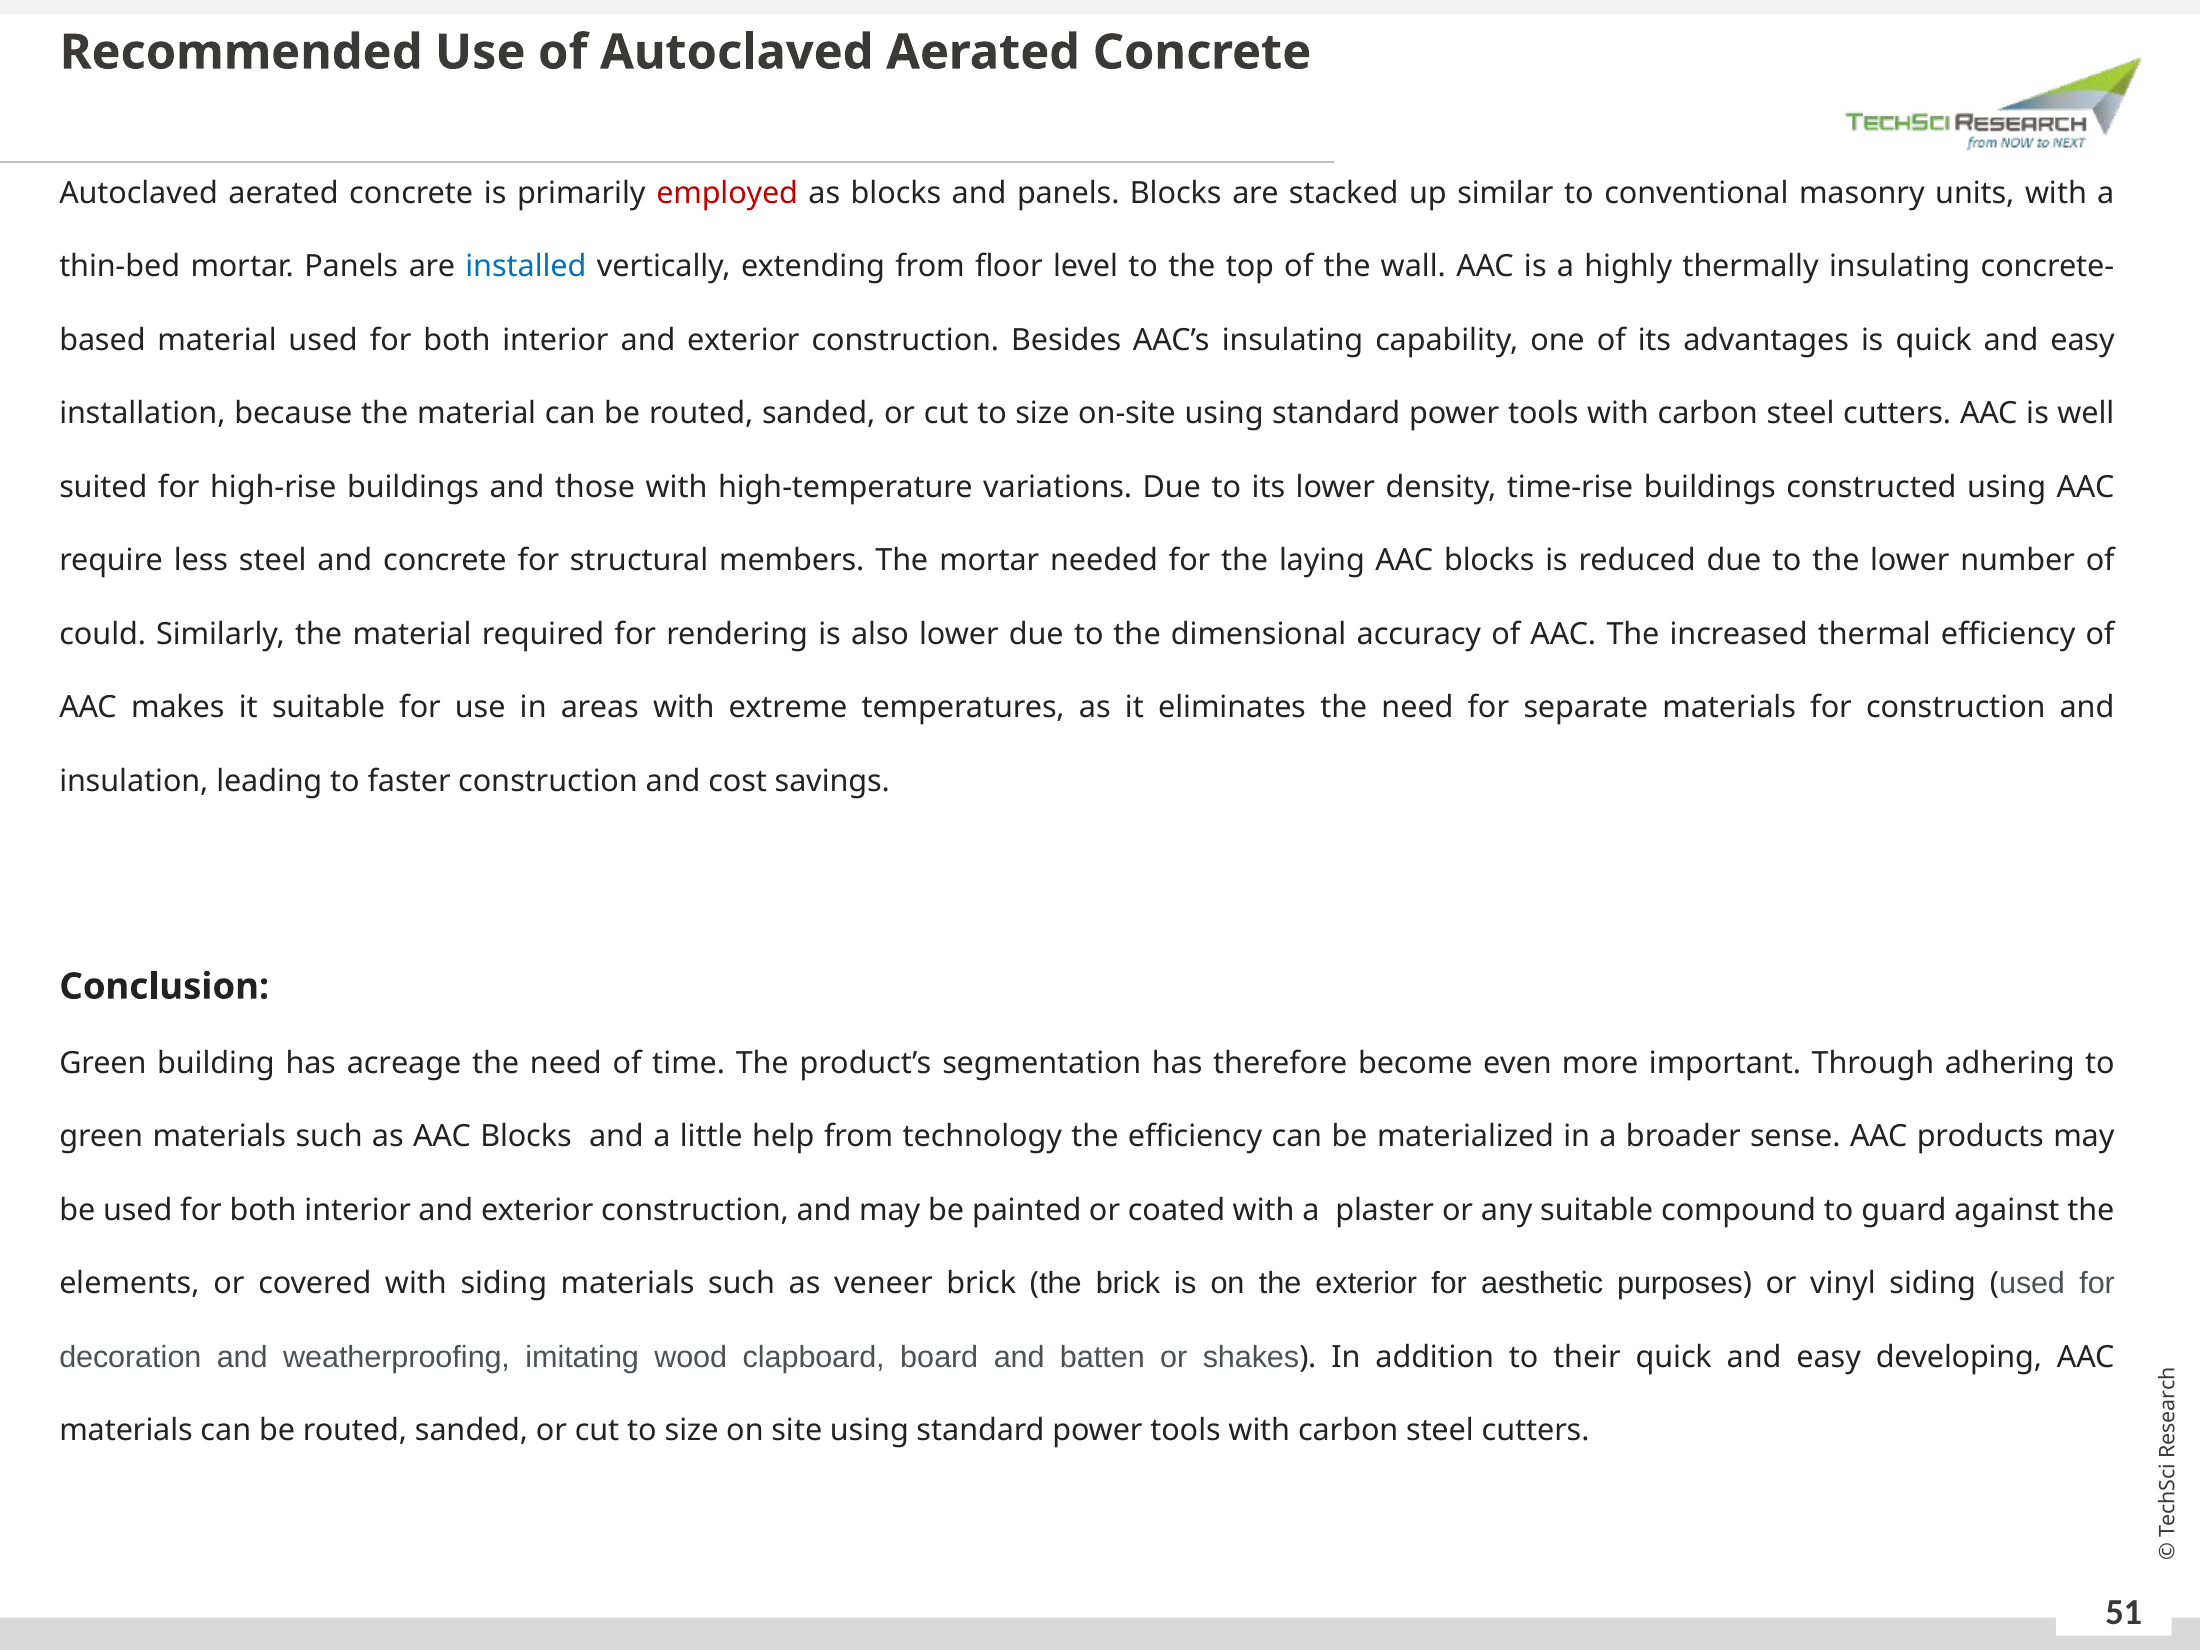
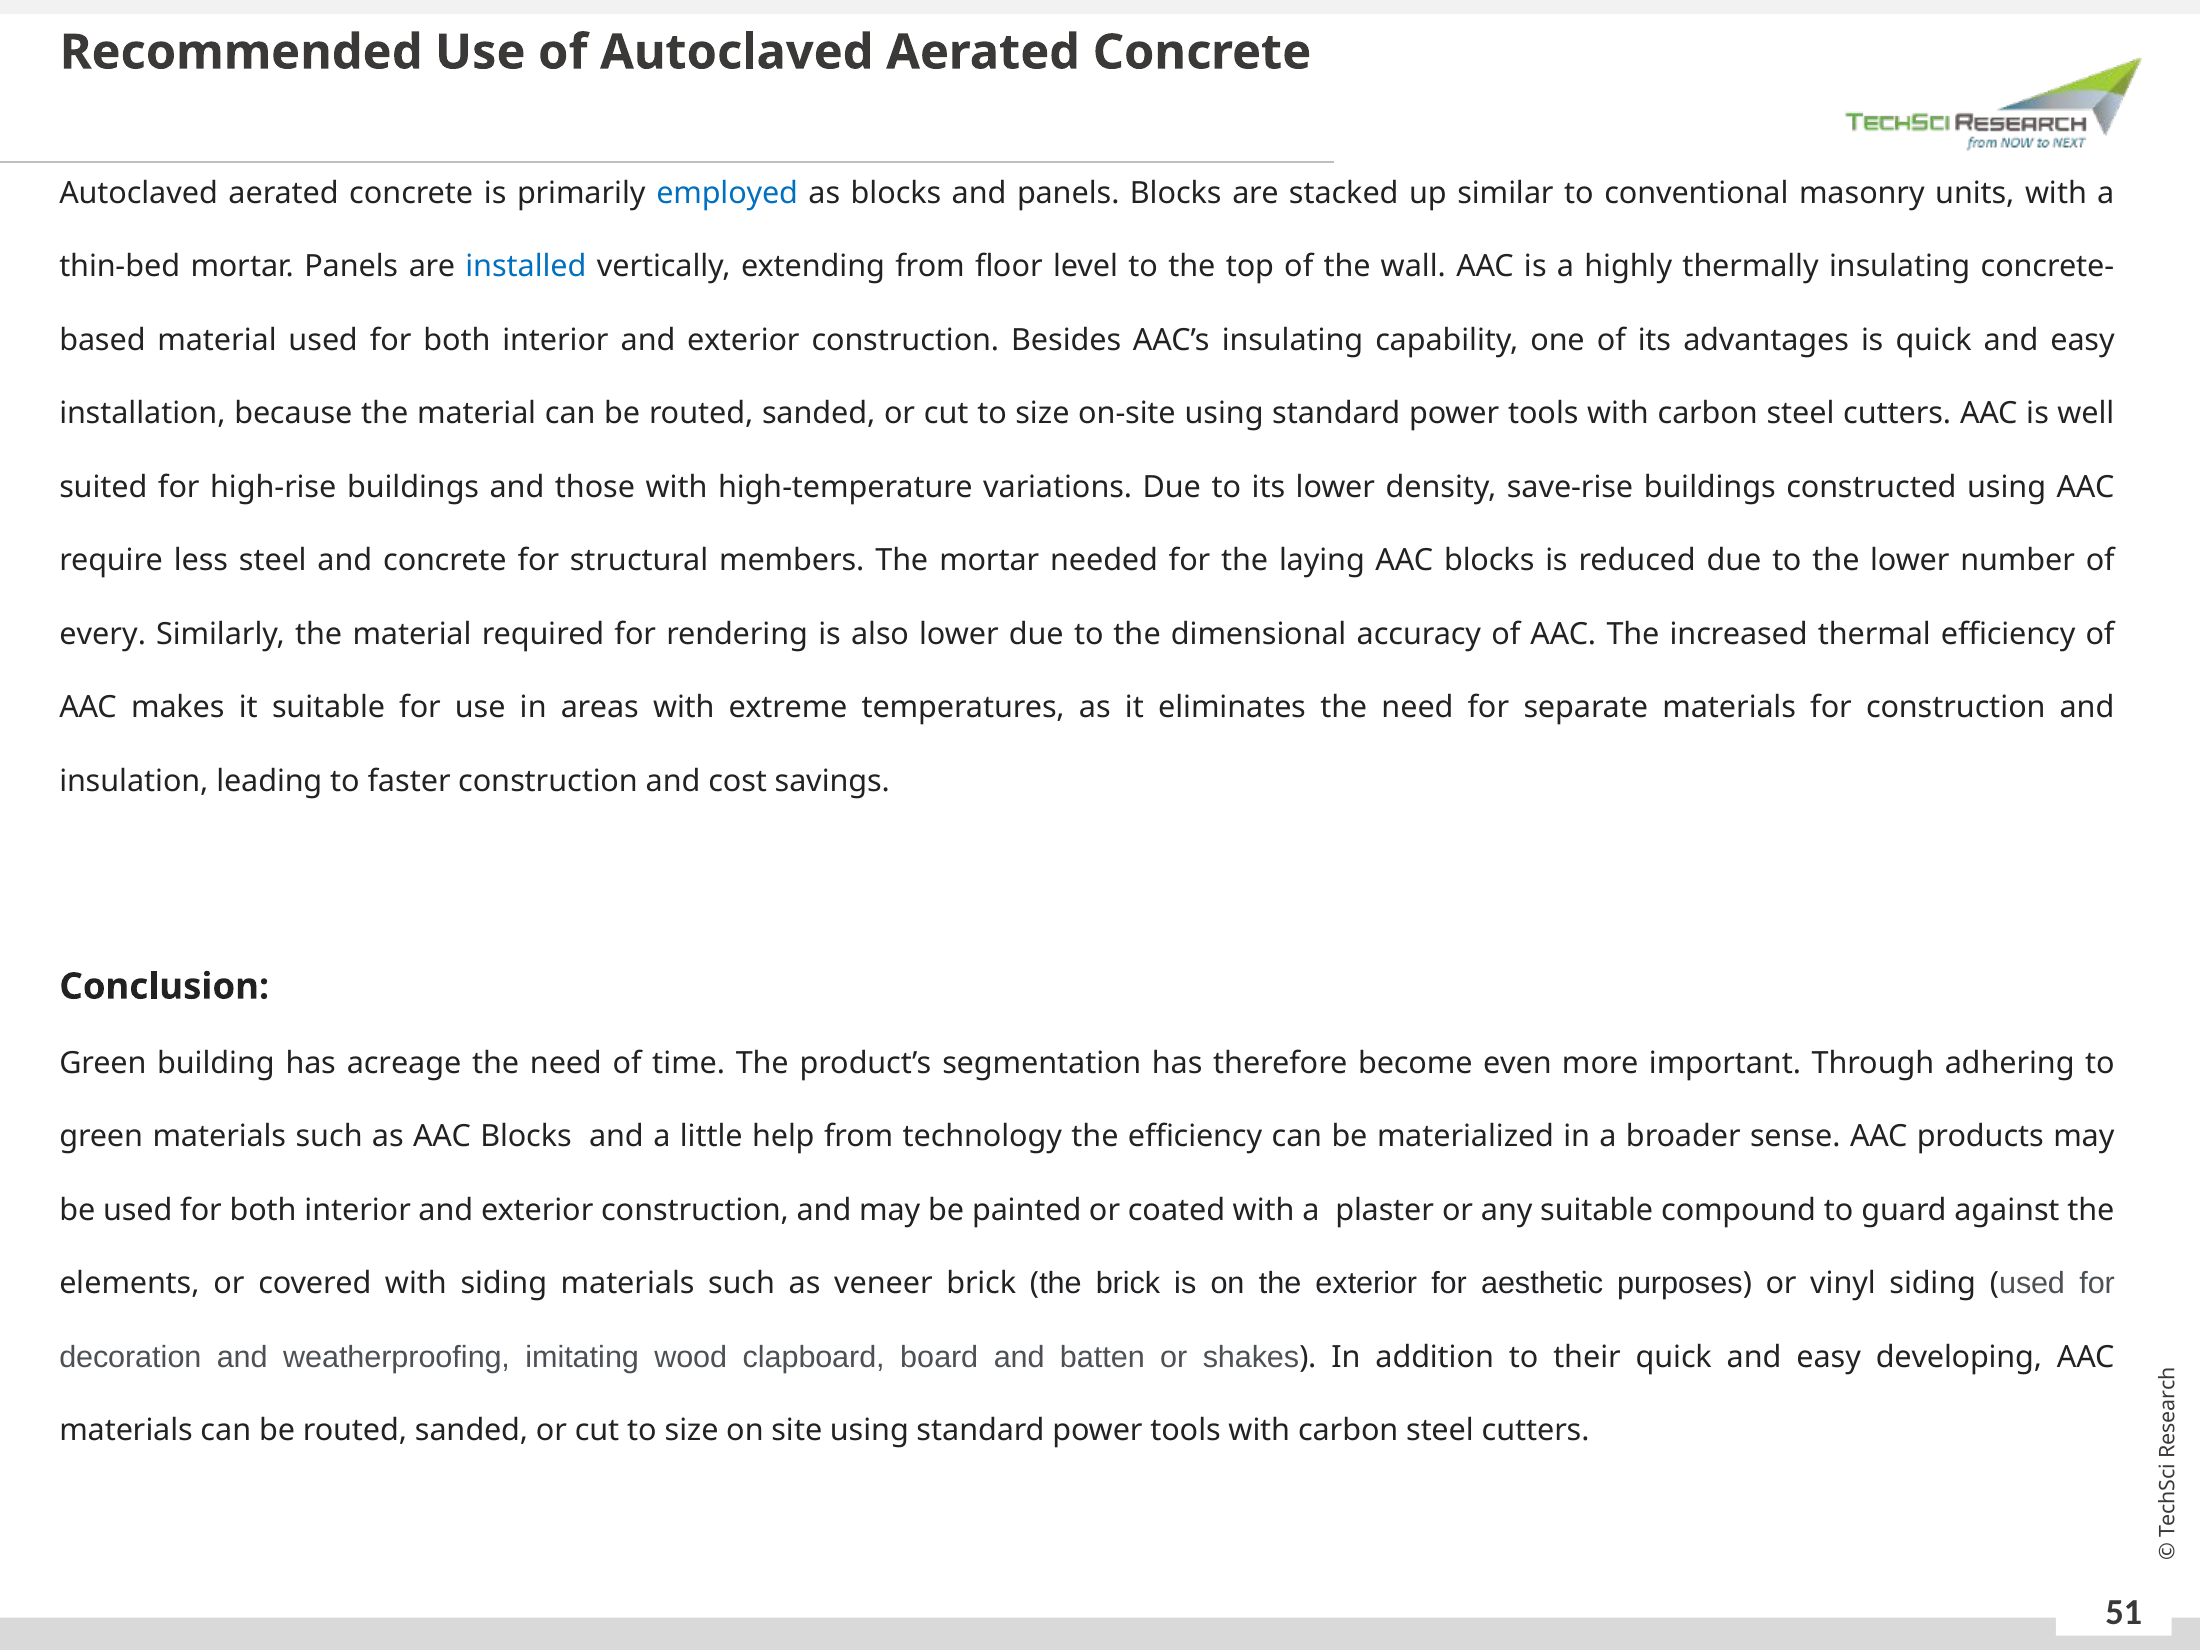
employed colour: red -> blue
time-rise: time-rise -> save-rise
could: could -> every
